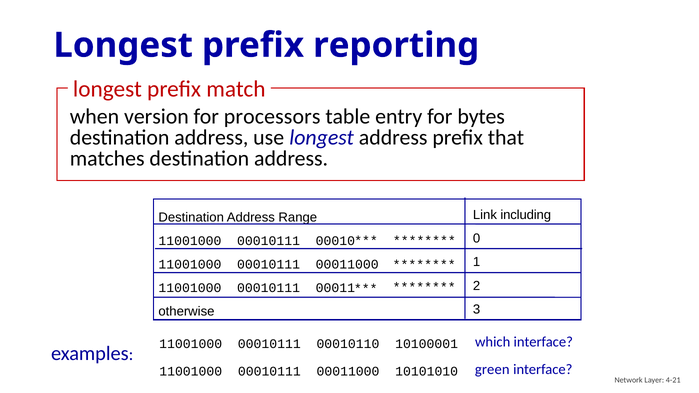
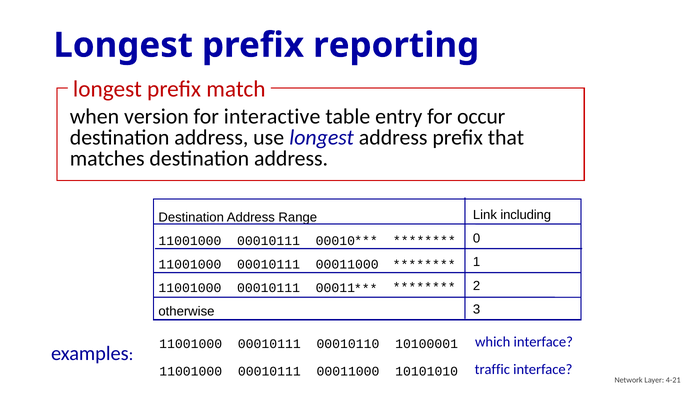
processors: processors -> interactive
bytes: bytes -> occur
green: green -> traffic
